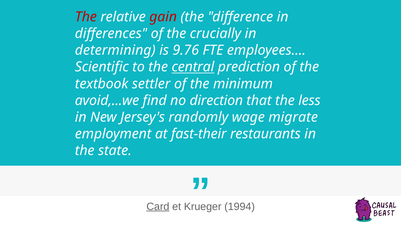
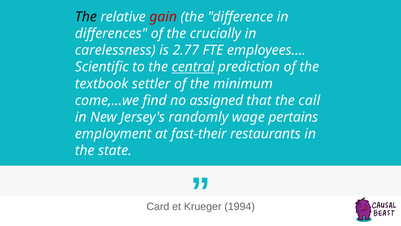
The at (86, 17) colour: red -> black
determining: determining -> carelessness
9.76: 9.76 -> 2.77
avoid,...we: avoid,...we -> come,...we
direction: direction -> assigned
less: less -> call
migrate: migrate -> pertains
Card underline: present -> none
